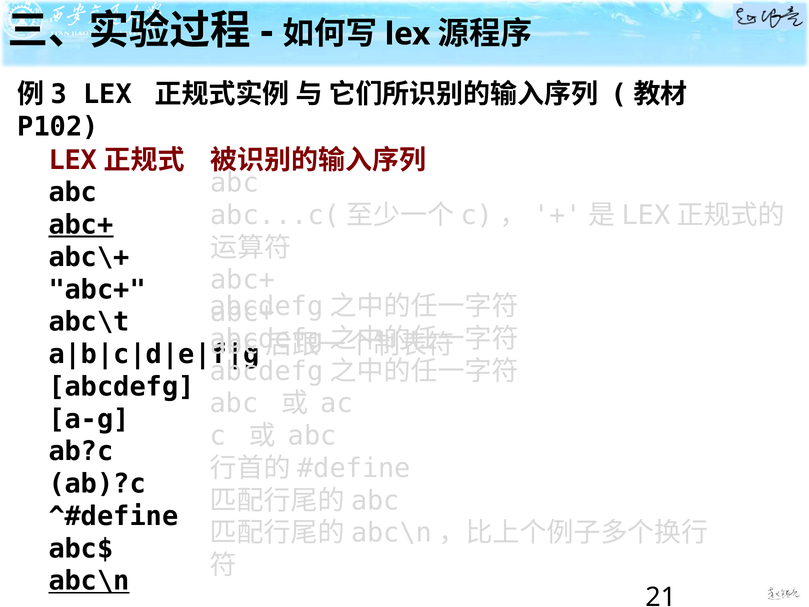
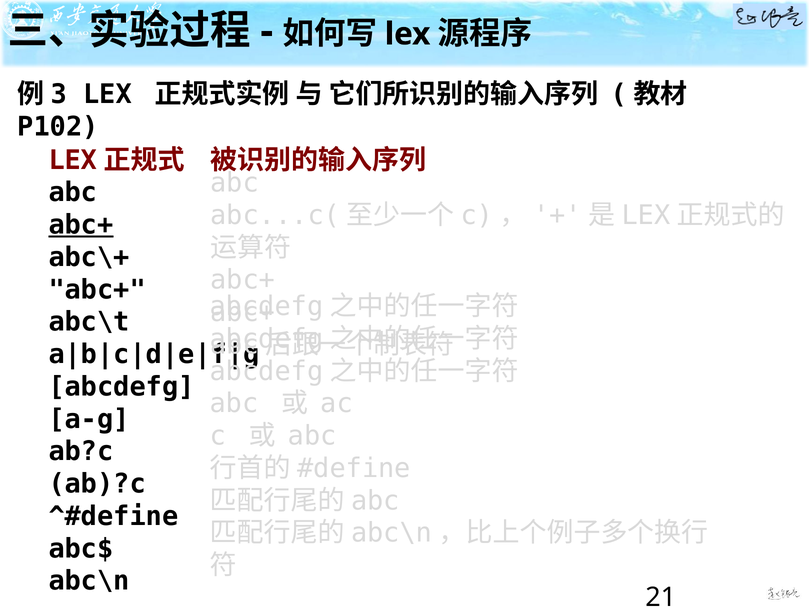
abc\n underline: present -> none
